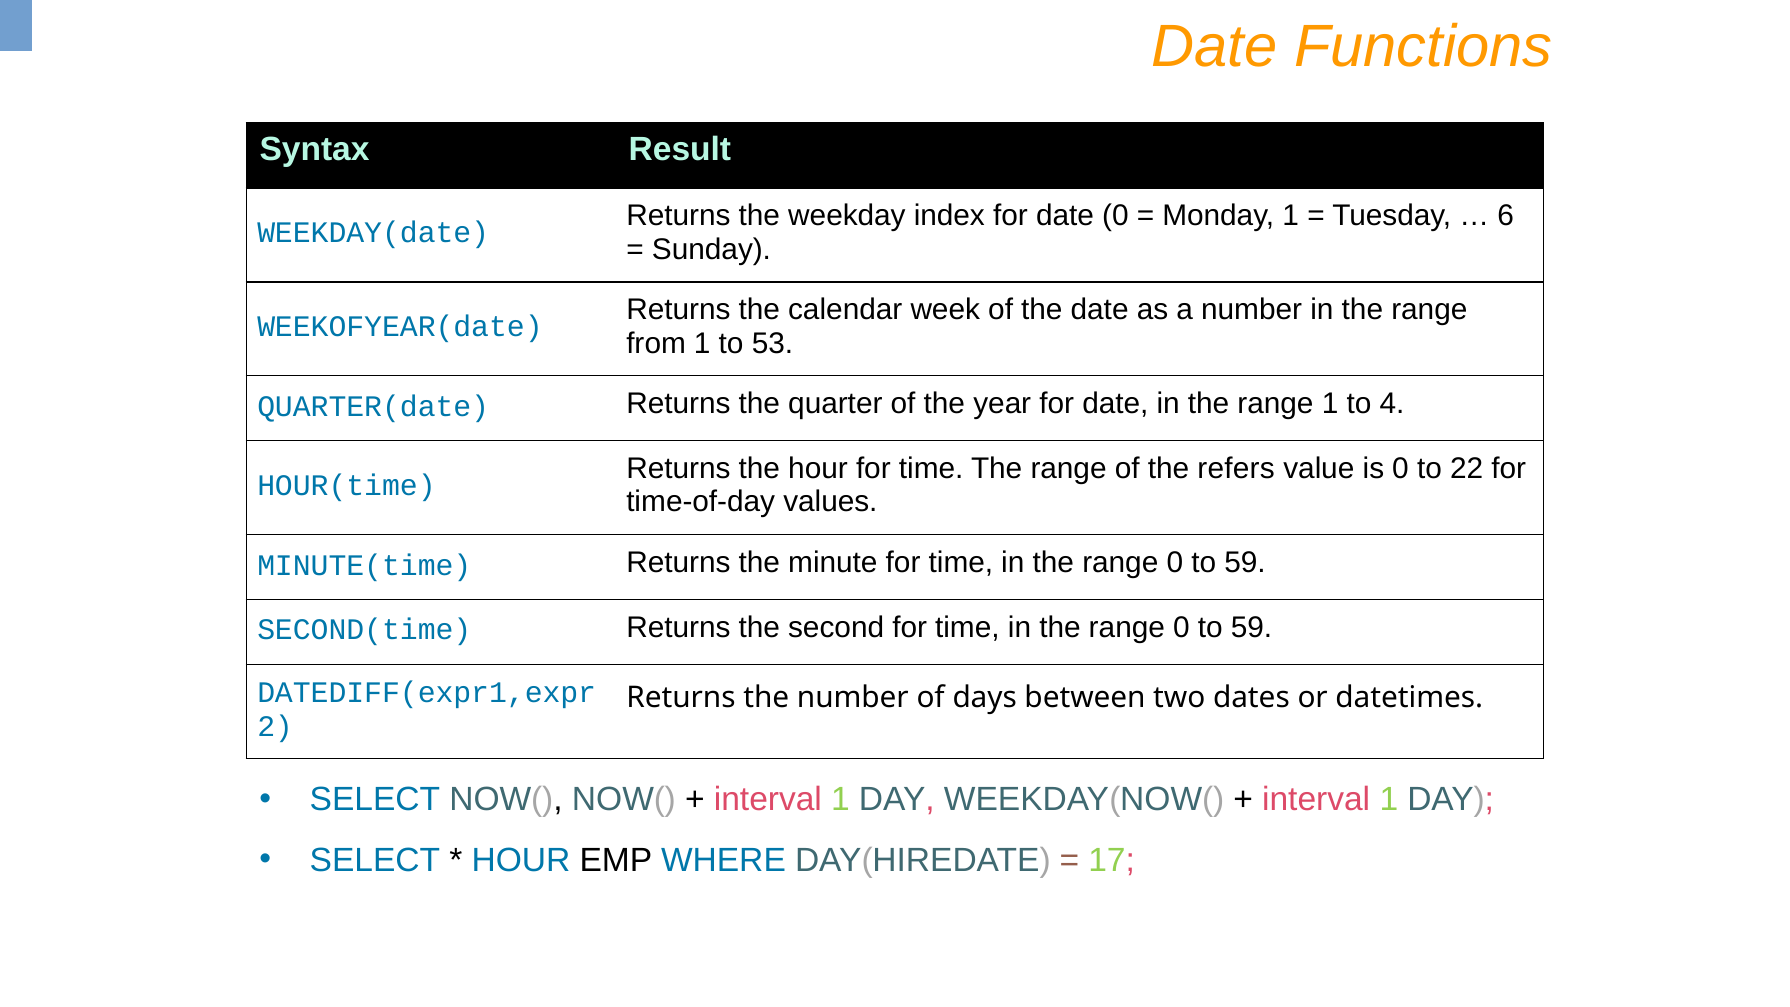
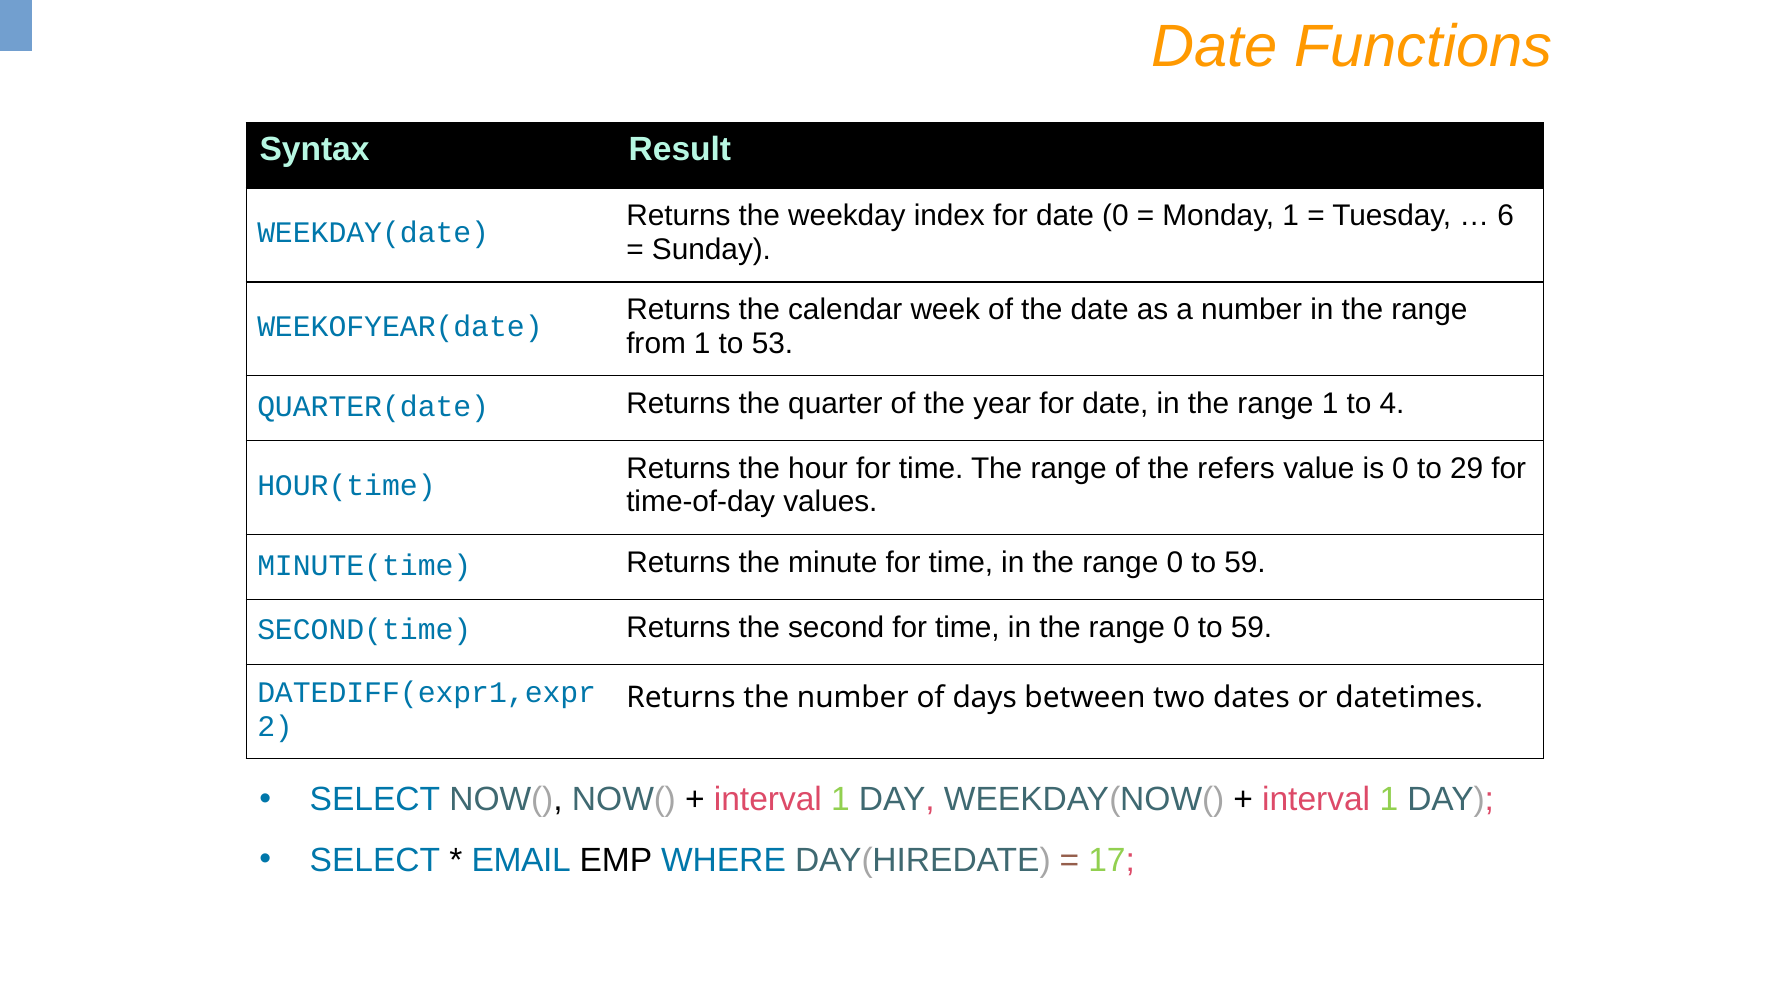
22: 22 -> 29
HOUR at (521, 860): HOUR -> EMAIL
